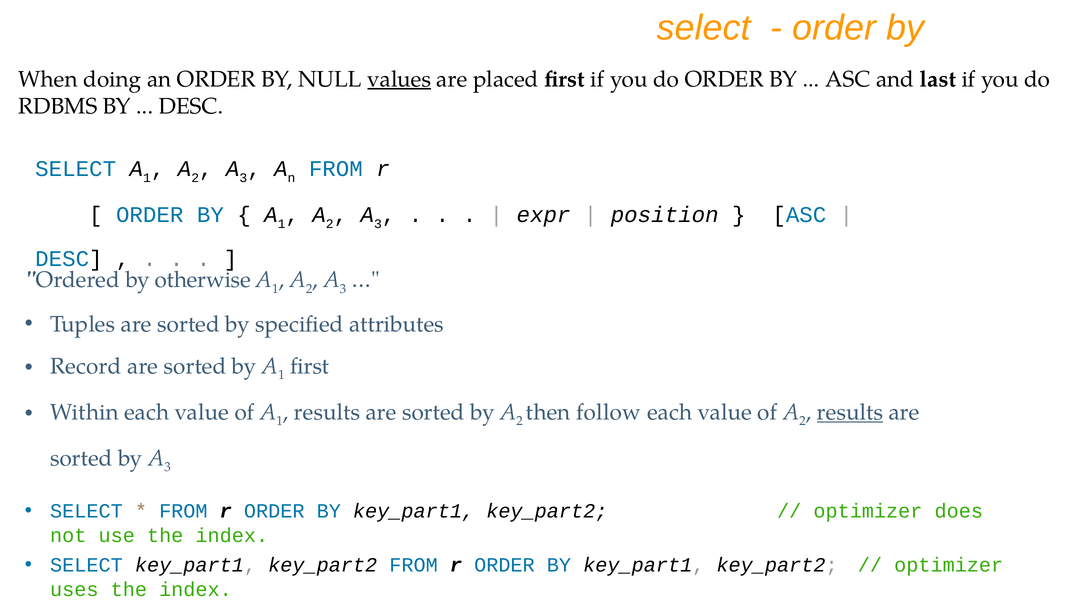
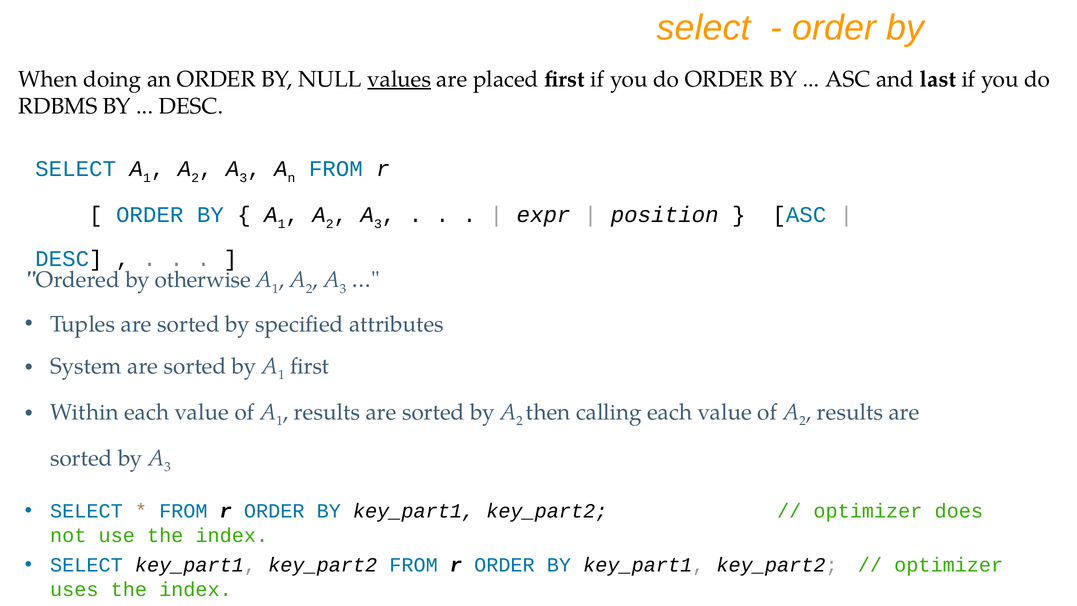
Record: Record -> System
follow: follow -> calling
results at (850, 412) underline: present -> none
